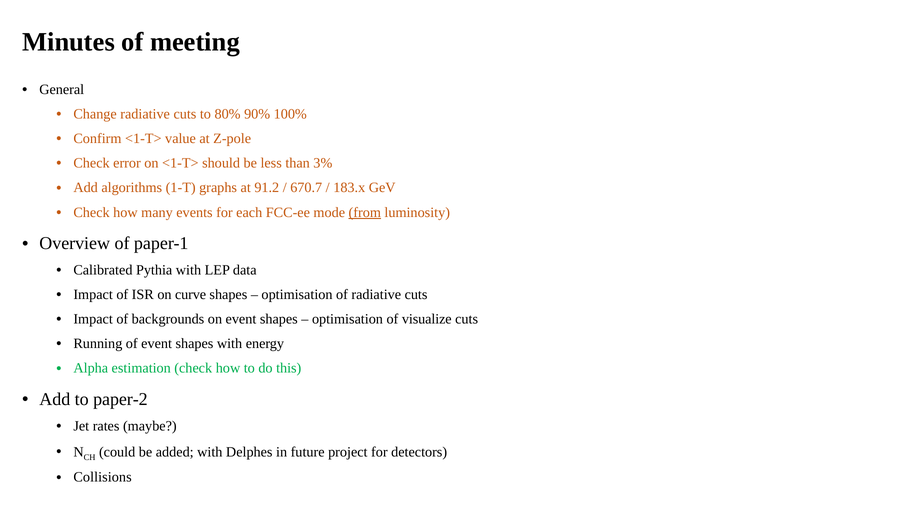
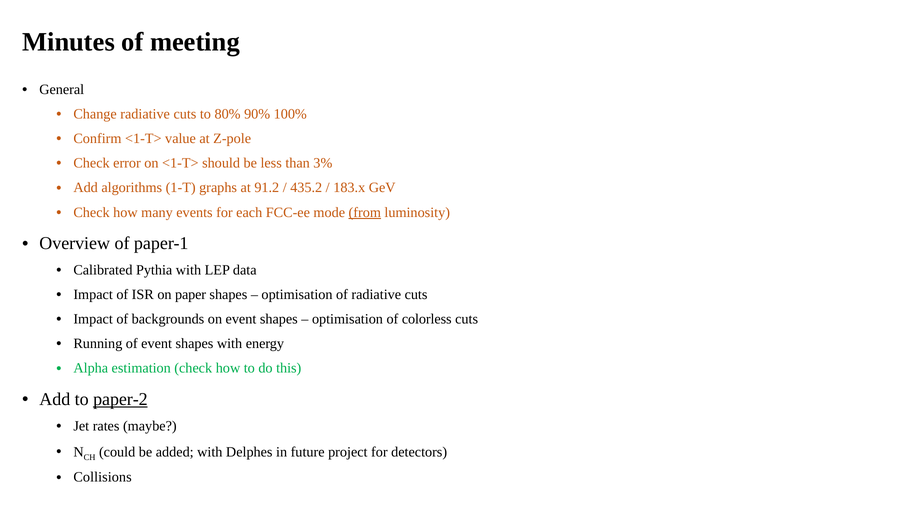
670.7: 670.7 -> 435.2
curve: curve -> paper
visualize: visualize -> colorless
paper-2 underline: none -> present
